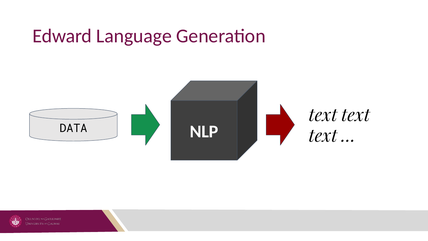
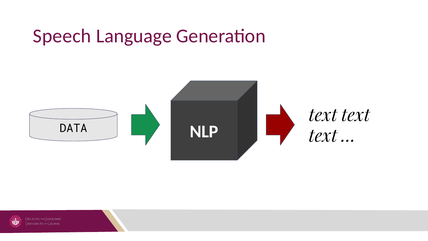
Edward: Edward -> Speech
